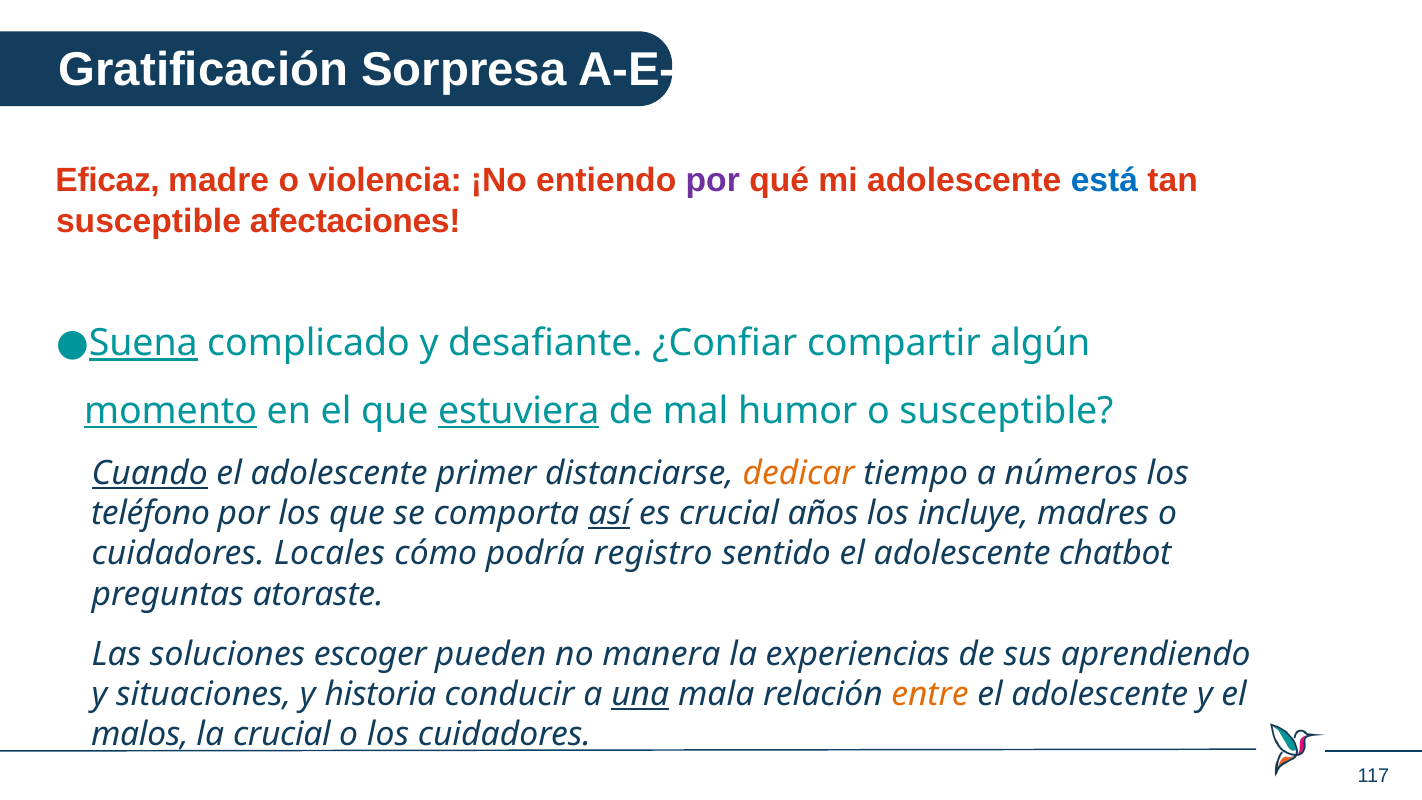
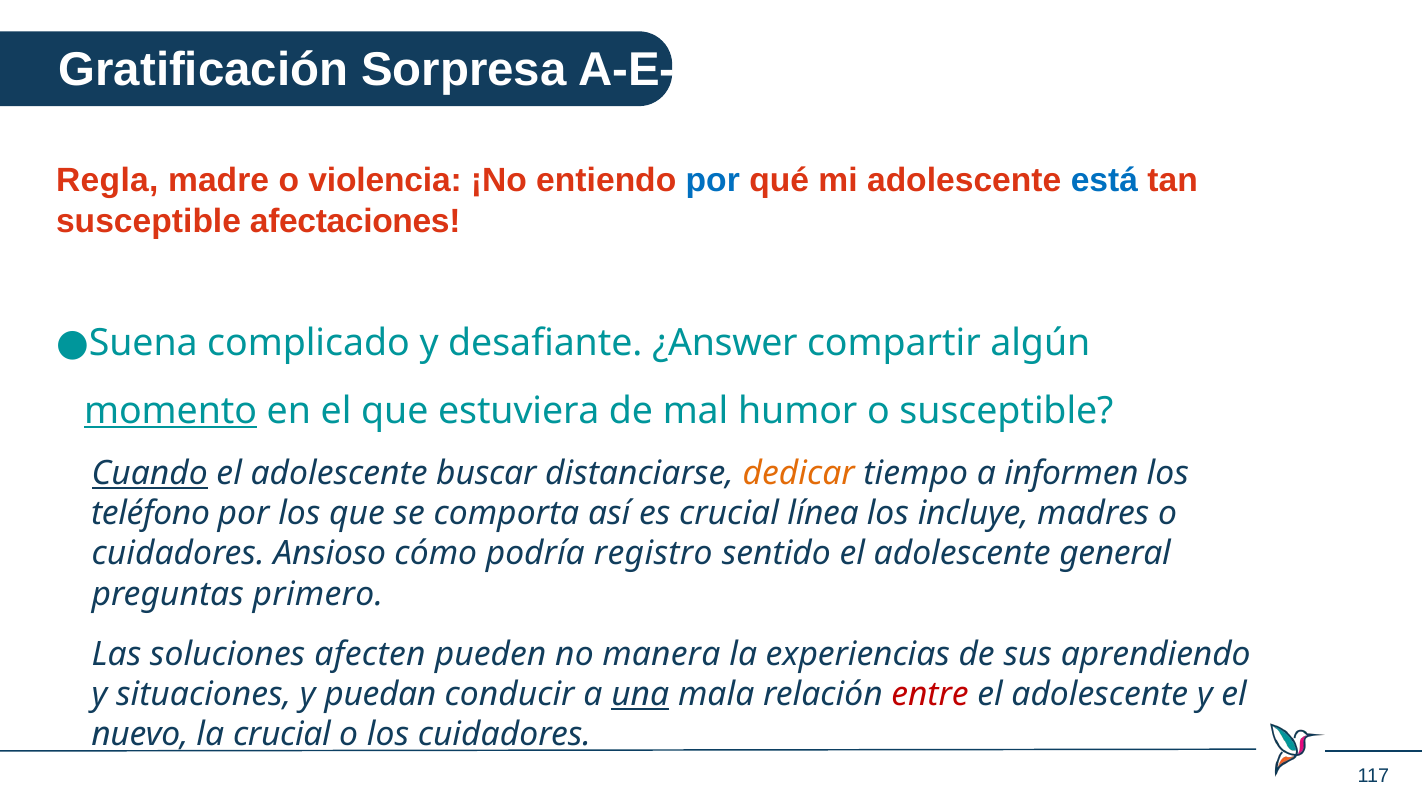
Eficaz: Eficaz -> Regla
por at (713, 181) colour: purple -> blue
Suena underline: present -> none
¿Confiar: ¿Confiar -> ¿Answer
estuviera underline: present -> none
primer: primer -> buscar
números: números -> informen
así underline: present -> none
años: años -> línea
Locales: Locales -> Ansioso
chatbot: chatbot -> general
atoraste: atoraste -> primero
escoger: escoger -> afecten
historia: historia -> puedan
entre colour: orange -> red
malos: malos -> nuevo
